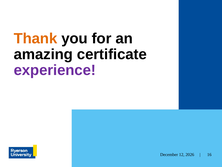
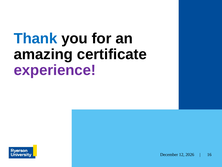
Thank colour: orange -> blue
